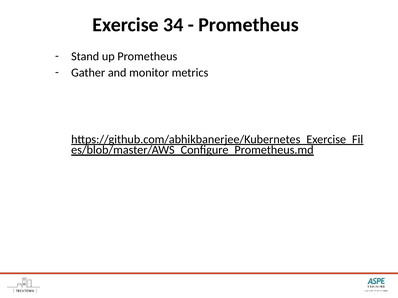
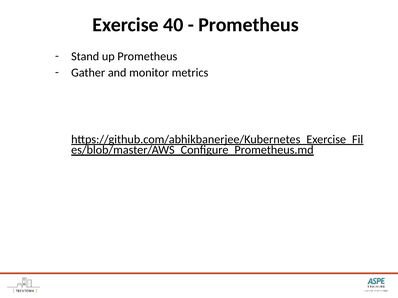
34: 34 -> 40
